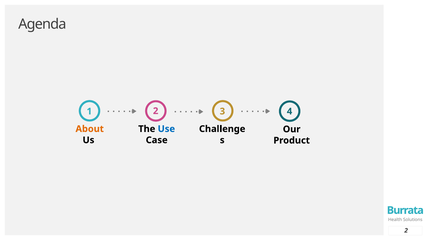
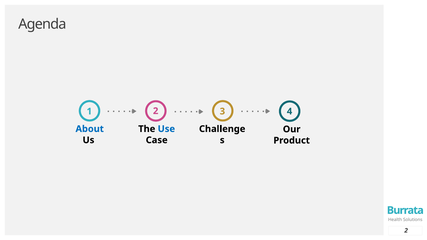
About colour: orange -> blue
